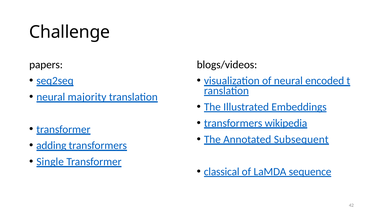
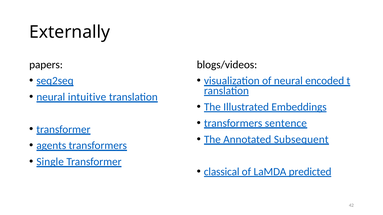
Challenge: Challenge -> Externally
majority: majority -> intuitive
wikipedia: wikipedia -> sentence
adding: adding -> agents
sequence: sequence -> predicted
